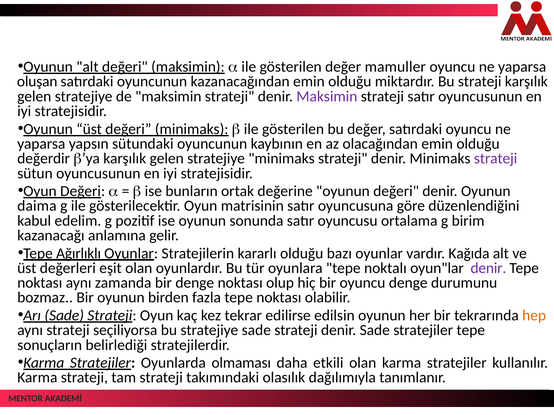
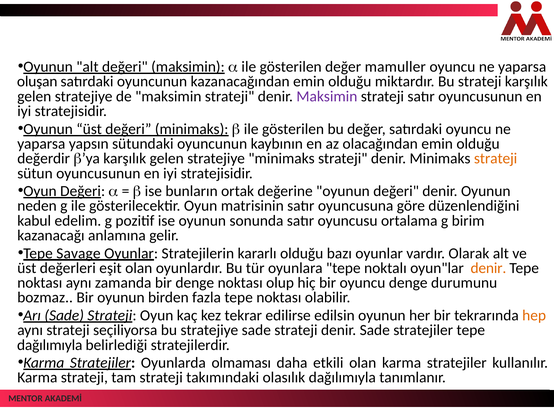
strateji at (496, 159) colour: purple -> orange
daima: daima -> neden
Ağırlıklı: Ağırlıklı -> Savage
Kağıda: Kağıda -> Olarak
denir at (488, 268) colour: purple -> orange
sonuçların at (50, 345): sonuçların -> dağılımıyla
